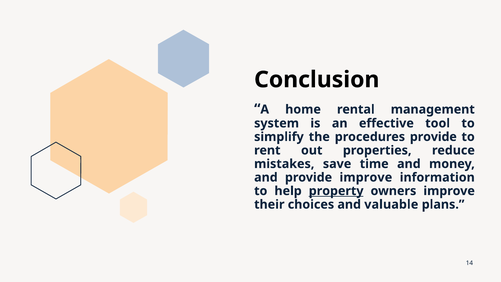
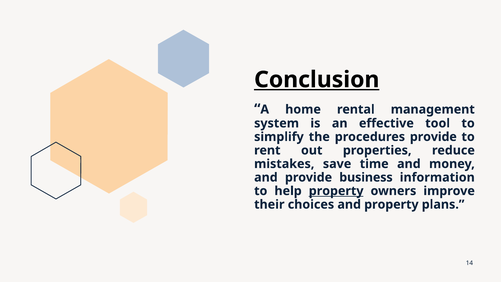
Conclusion underline: none -> present
provide improve: improve -> business
and valuable: valuable -> property
